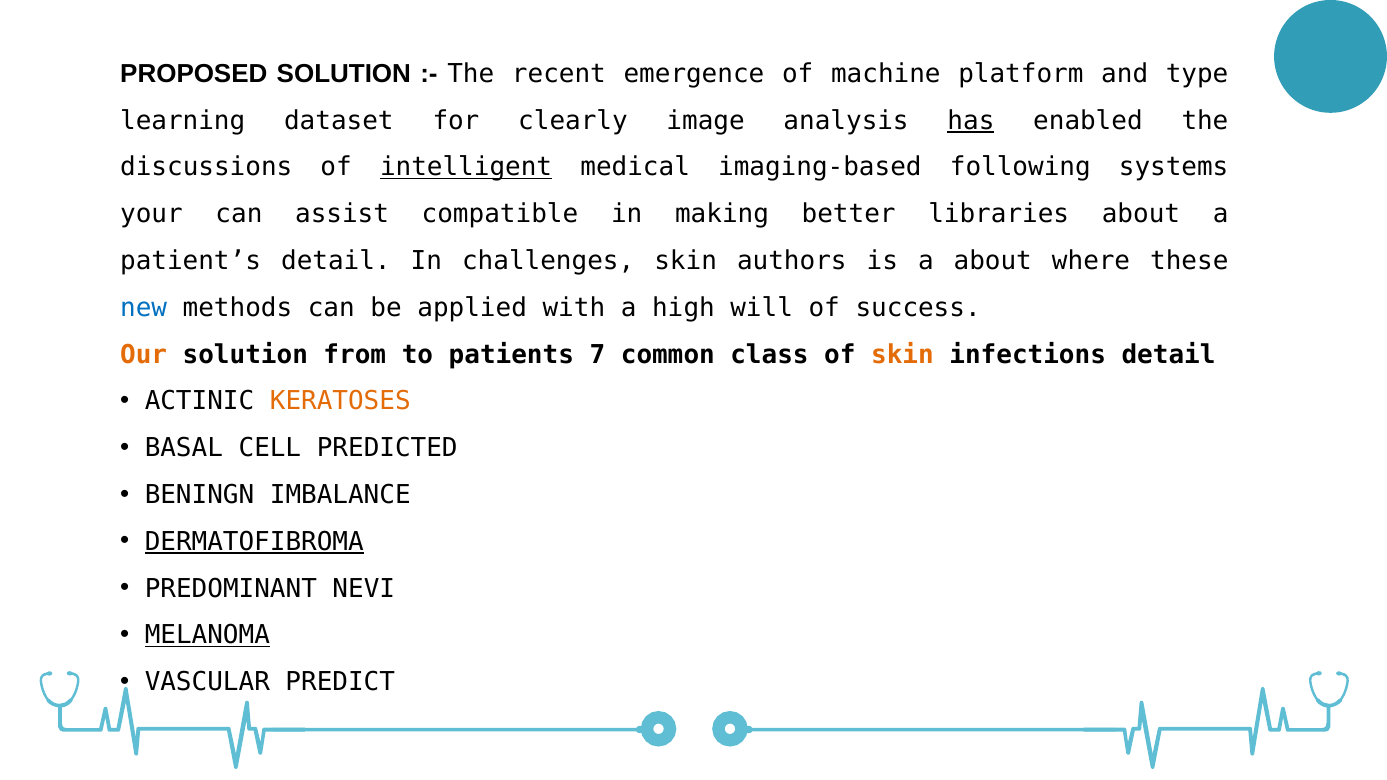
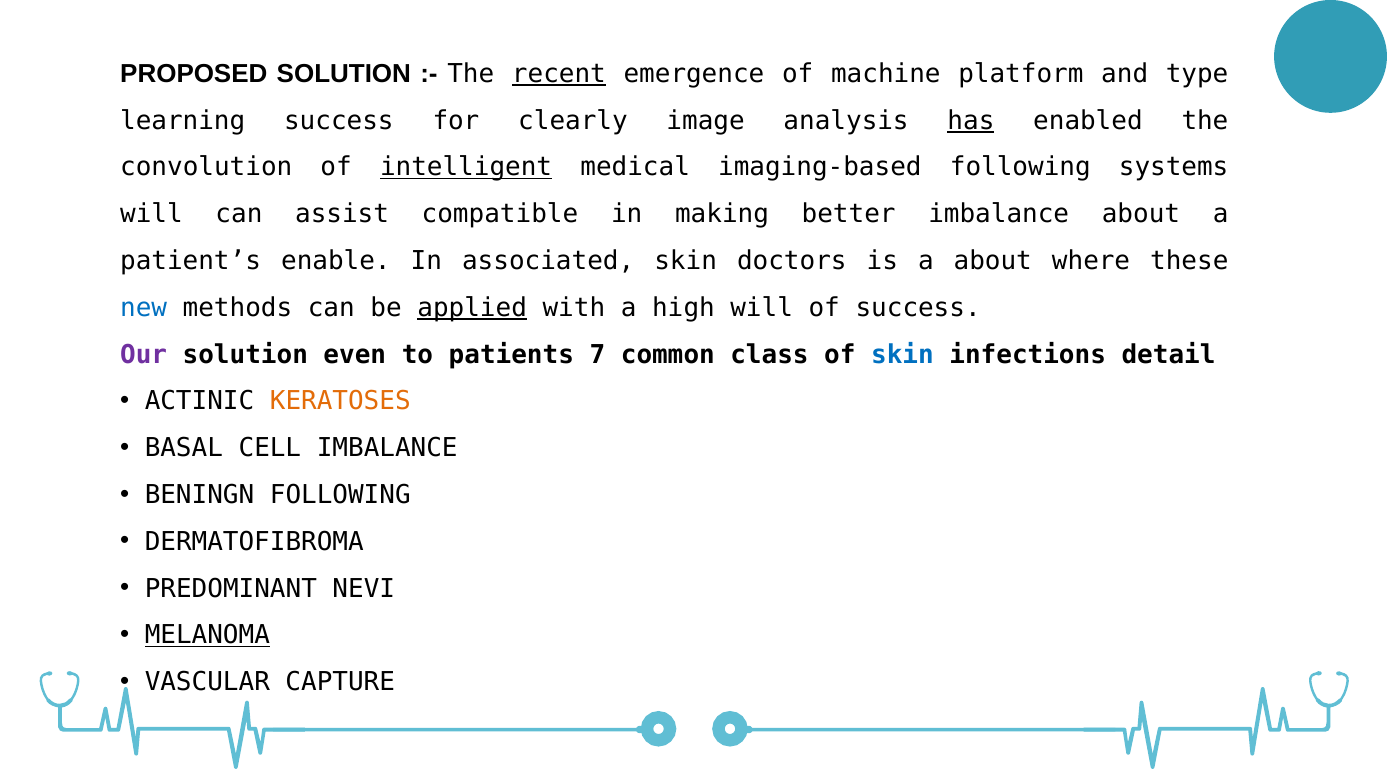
recent underline: none -> present
learning dataset: dataset -> success
discussions: discussions -> convolution
your at (151, 214): your -> will
better libraries: libraries -> imbalance
patient’s detail: detail -> enable
challenges: challenges -> associated
authors: authors -> doctors
applied underline: none -> present
Our colour: orange -> purple
from: from -> even
skin at (902, 355) colour: orange -> blue
CELL PREDICTED: PREDICTED -> IMBALANCE
BENINGN IMBALANCE: IMBALANCE -> FOLLOWING
DERMATOFIBROMA underline: present -> none
PREDICT: PREDICT -> CAPTURE
